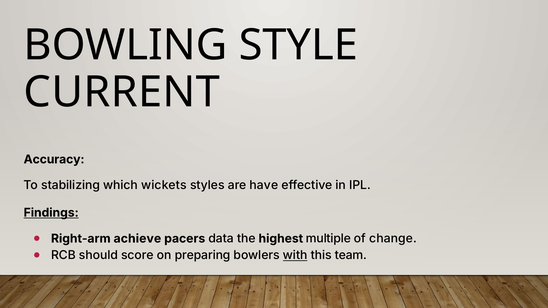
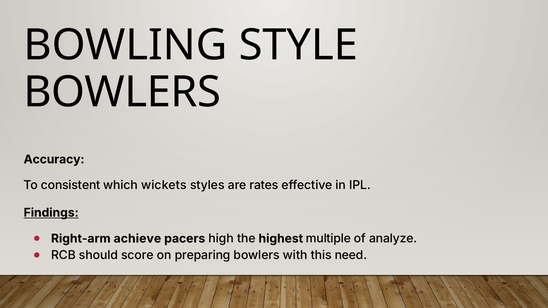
CURRENT at (122, 92): CURRENT -> BOWLERS
stabilizing: stabilizing -> consistent
have: have -> rates
data: data -> high
change: change -> analyze
with underline: present -> none
team: team -> need
